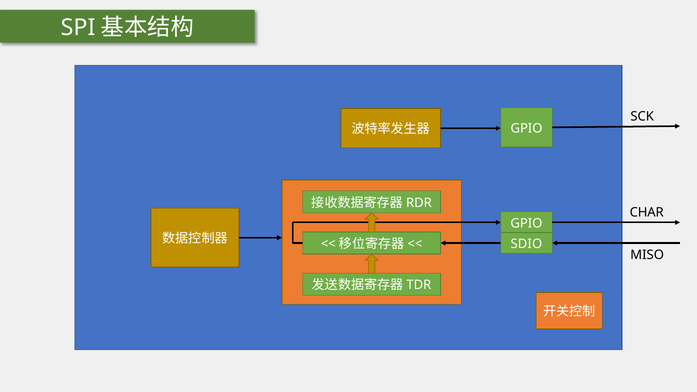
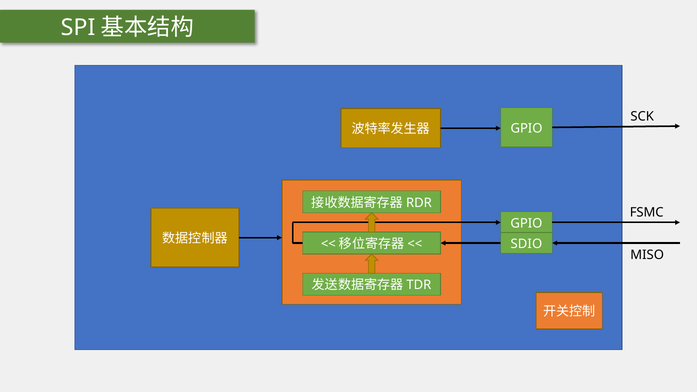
CHAR: CHAR -> FSMC
